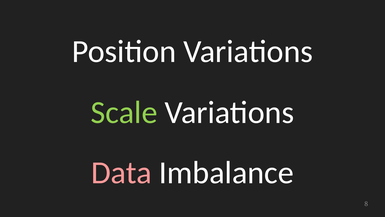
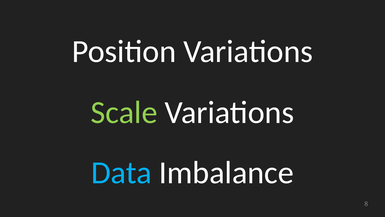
Data colour: pink -> light blue
